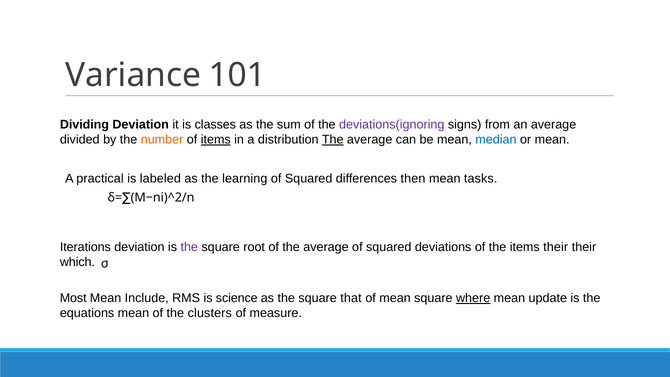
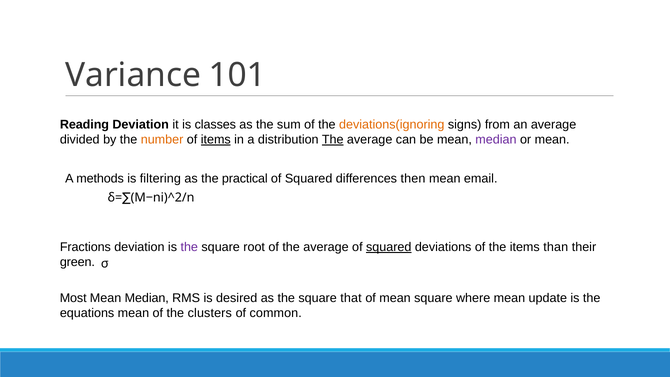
Dividing: Dividing -> Reading
deviations(ignoring colour: purple -> orange
median at (496, 140) colour: blue -> purple
practical: practical -> methods
labeled: labeled -> filtering
learning: learning -> practical
tasks: tasks -> email
Iterations: Iterations -> Fractions
squared at (389, 247) underline: none -> present
items their: their -> than
which: which -> green
Include at (147, 298): Include -> Median
science: science -> desired
where underline: present -> none
measure: measure -> common
